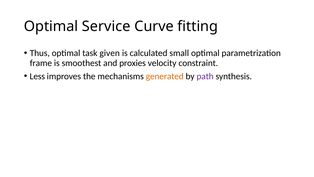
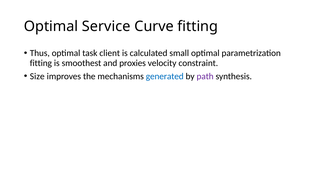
given: given -> client
frame at (41, 63): frame -> fitting
Less: Less -> Size
generated colour: orange -> blue
